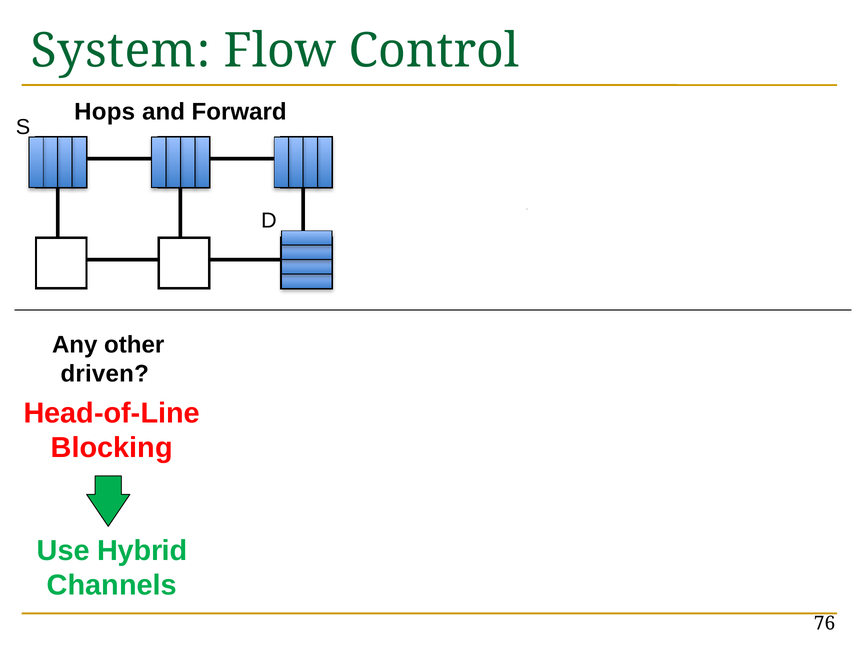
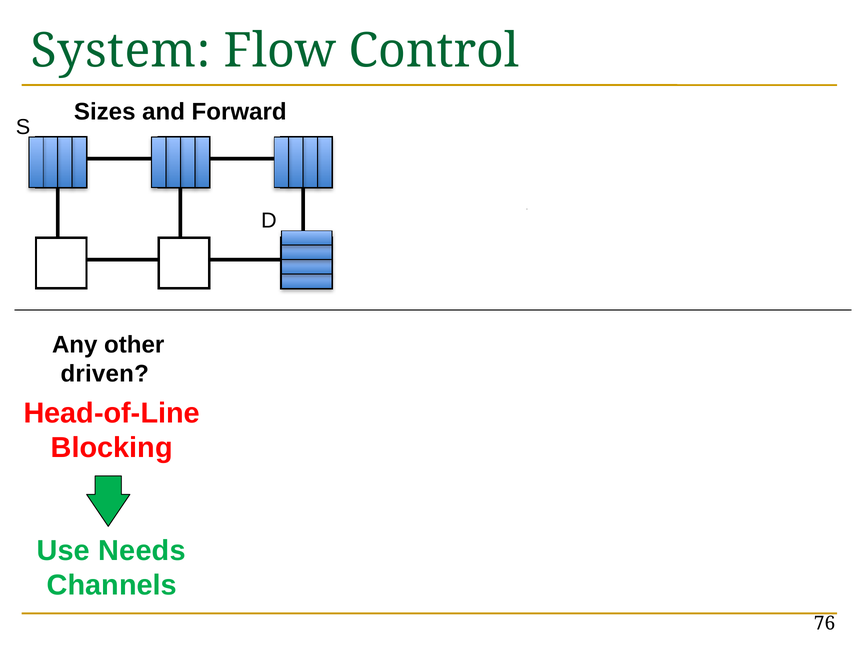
Hops: Hops -> Sizes
Hybrid: Hybrid -> Needs
